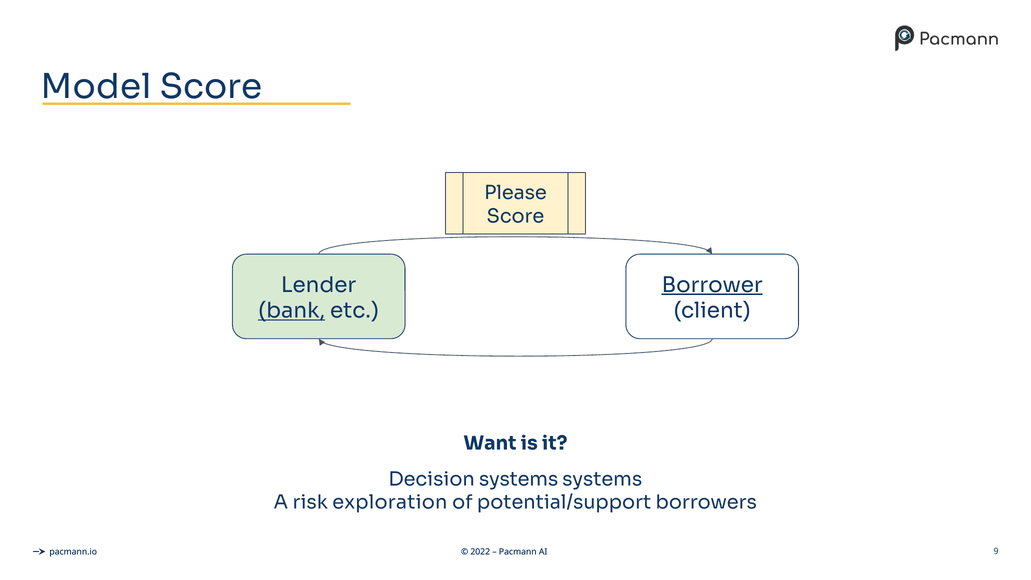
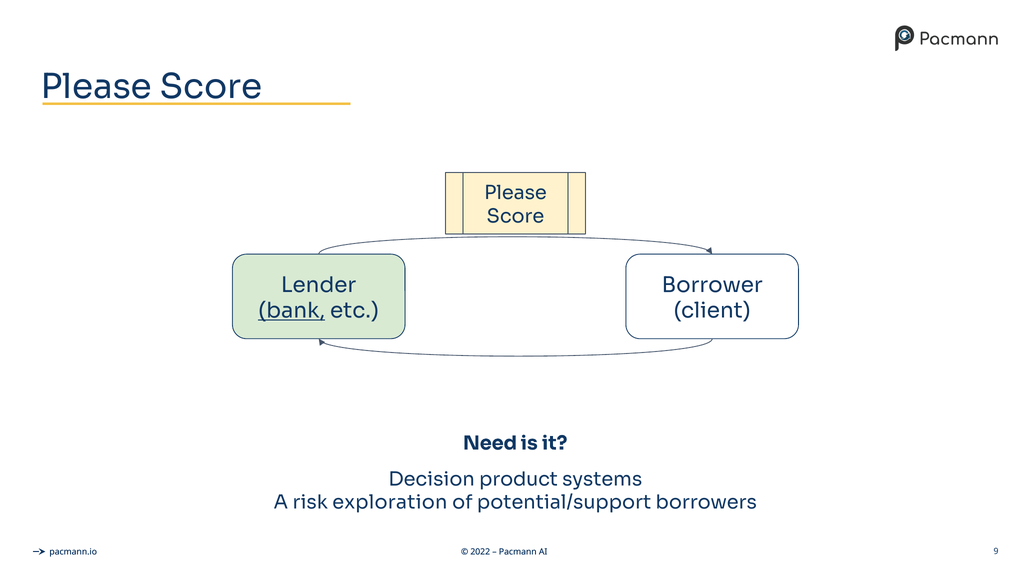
Model at (96, 87): Model -> Please
Borrower underline: present -> none
Want: Want -> Need
Decision systems: systems -> product
